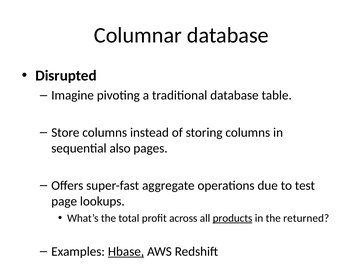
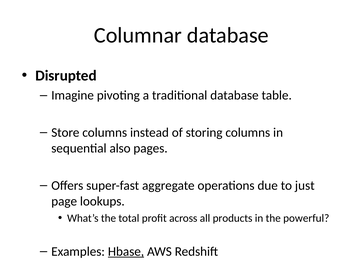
test: test -> just
products underline: present -> none
returned: returned -> powerful
